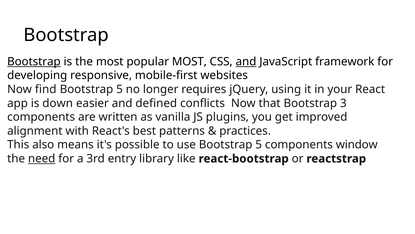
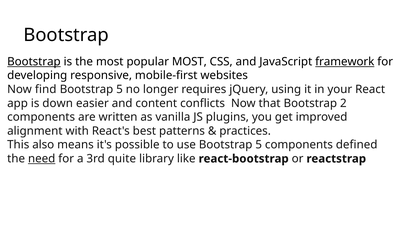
and at (246, 61) underline: present -> none
framework underline: none -> present
defined: defined -> content
3: 3 -> 2
window: window -> defined
entry: entry -> quite
